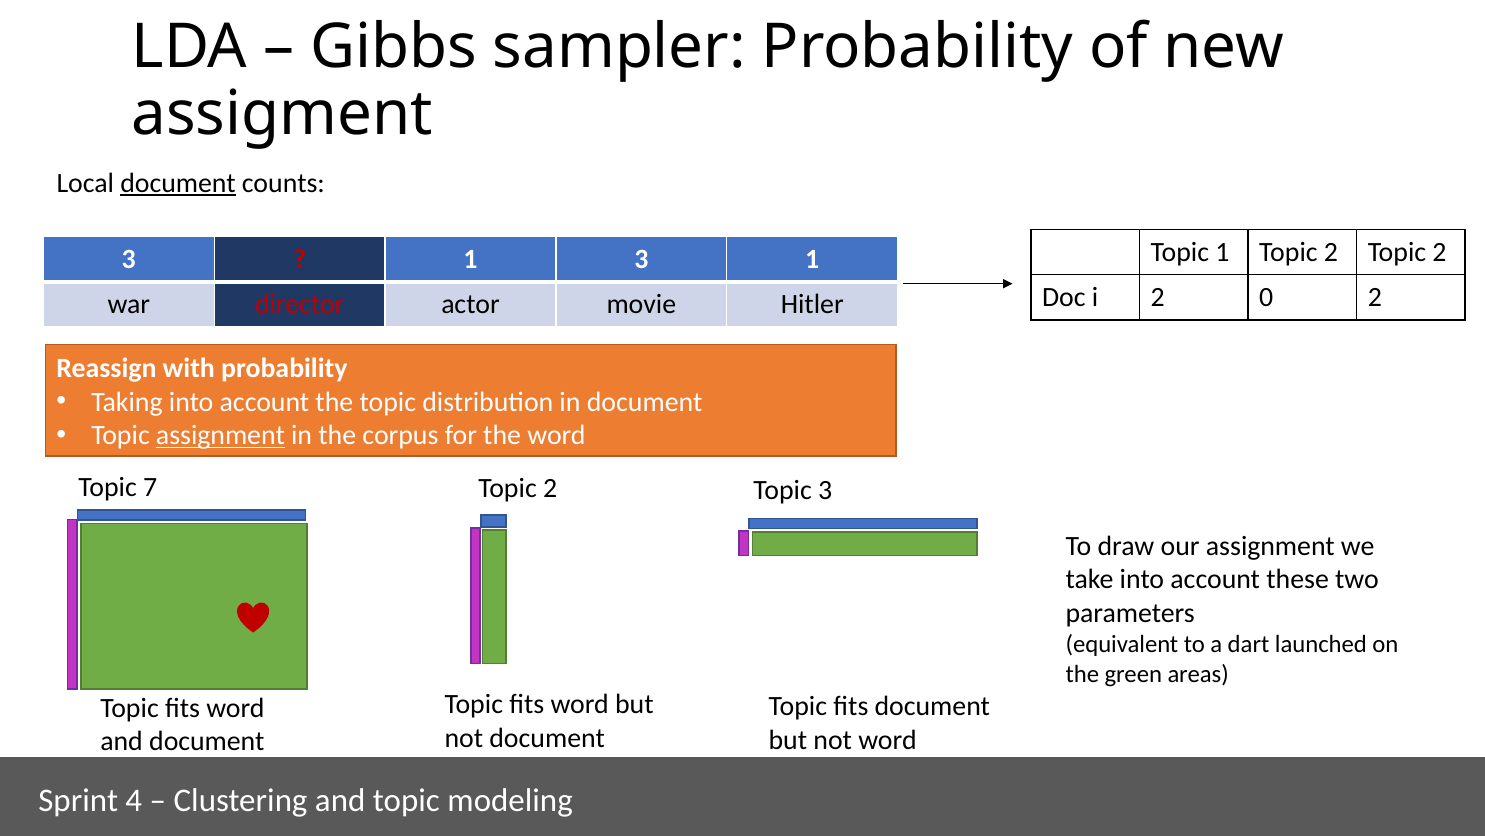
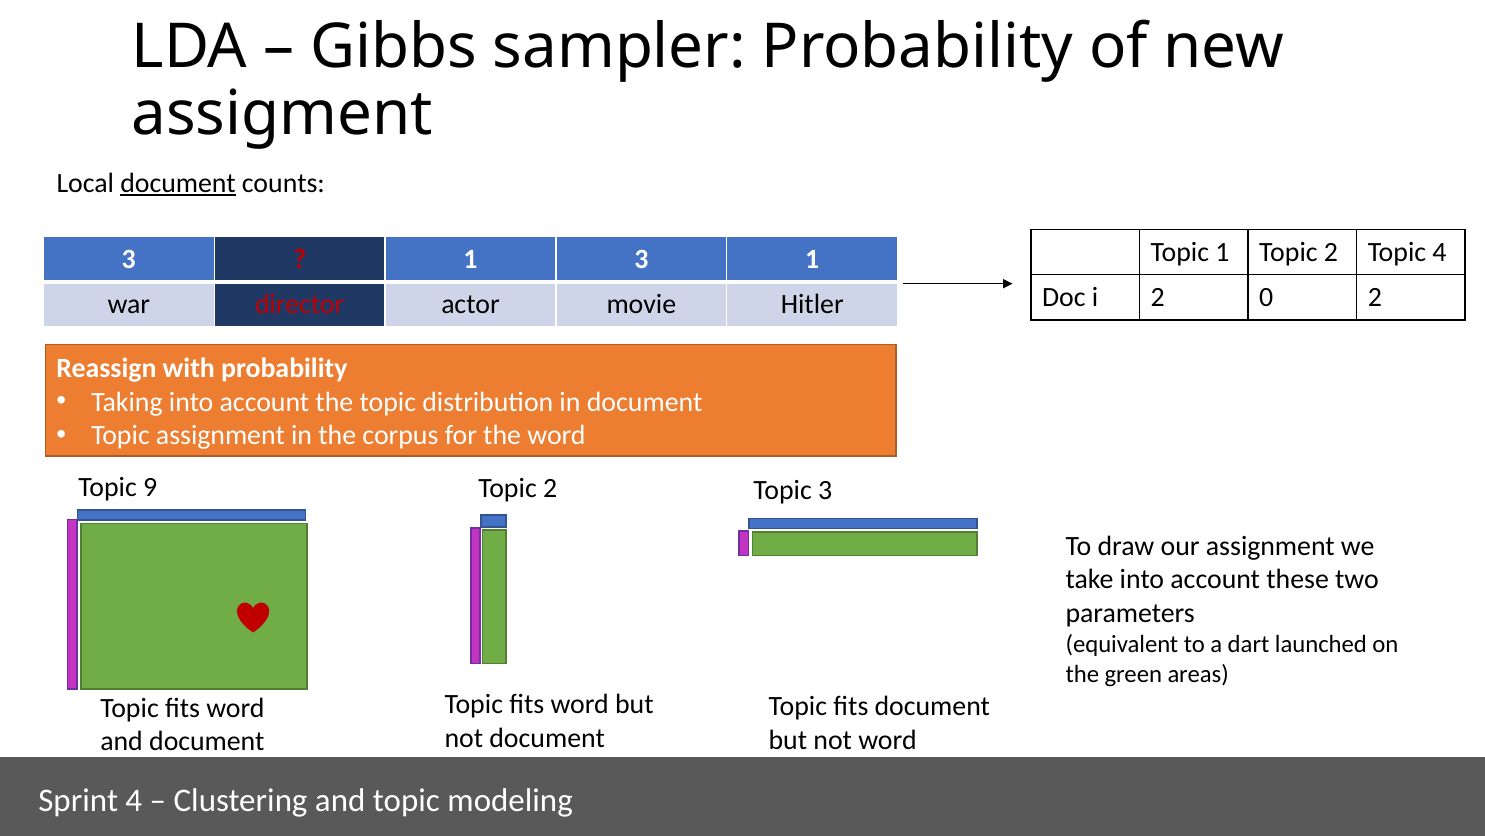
2 Topic 2: 2 -> 4
assignment at (220, 435) underline: present -> none
7: 7 -> 9
